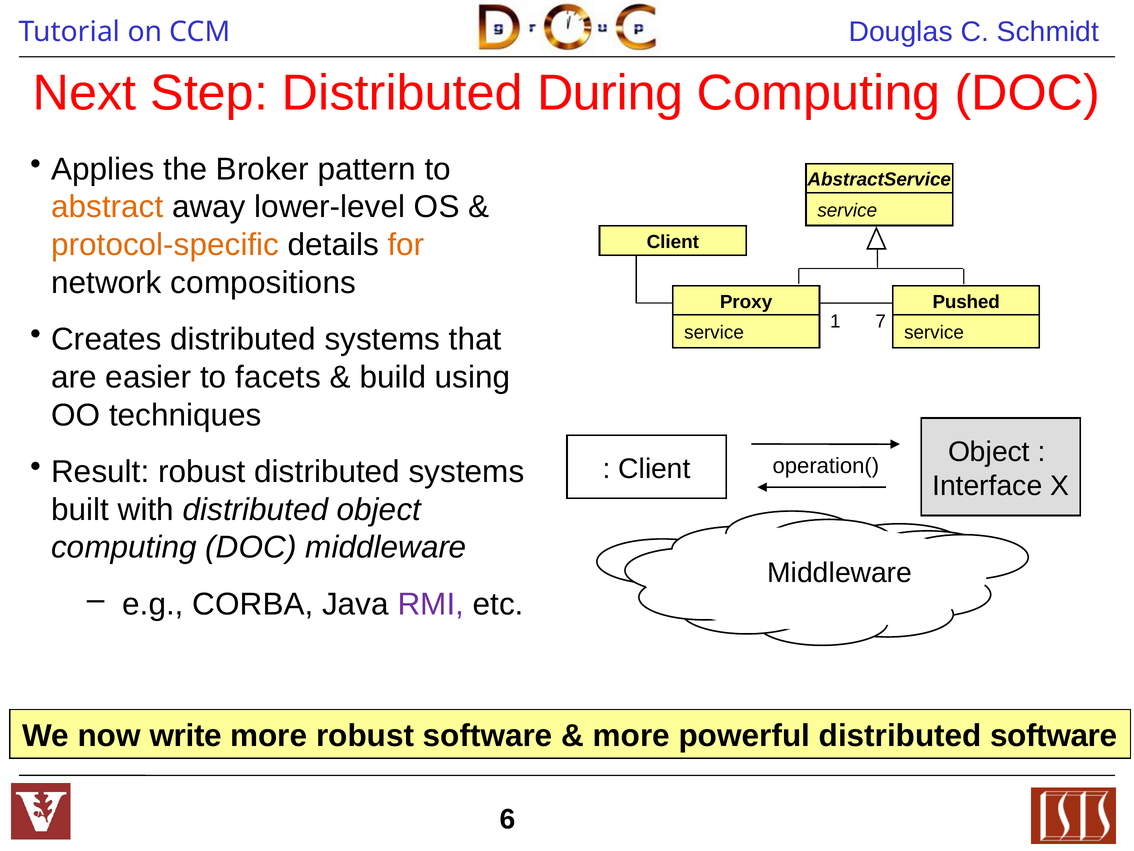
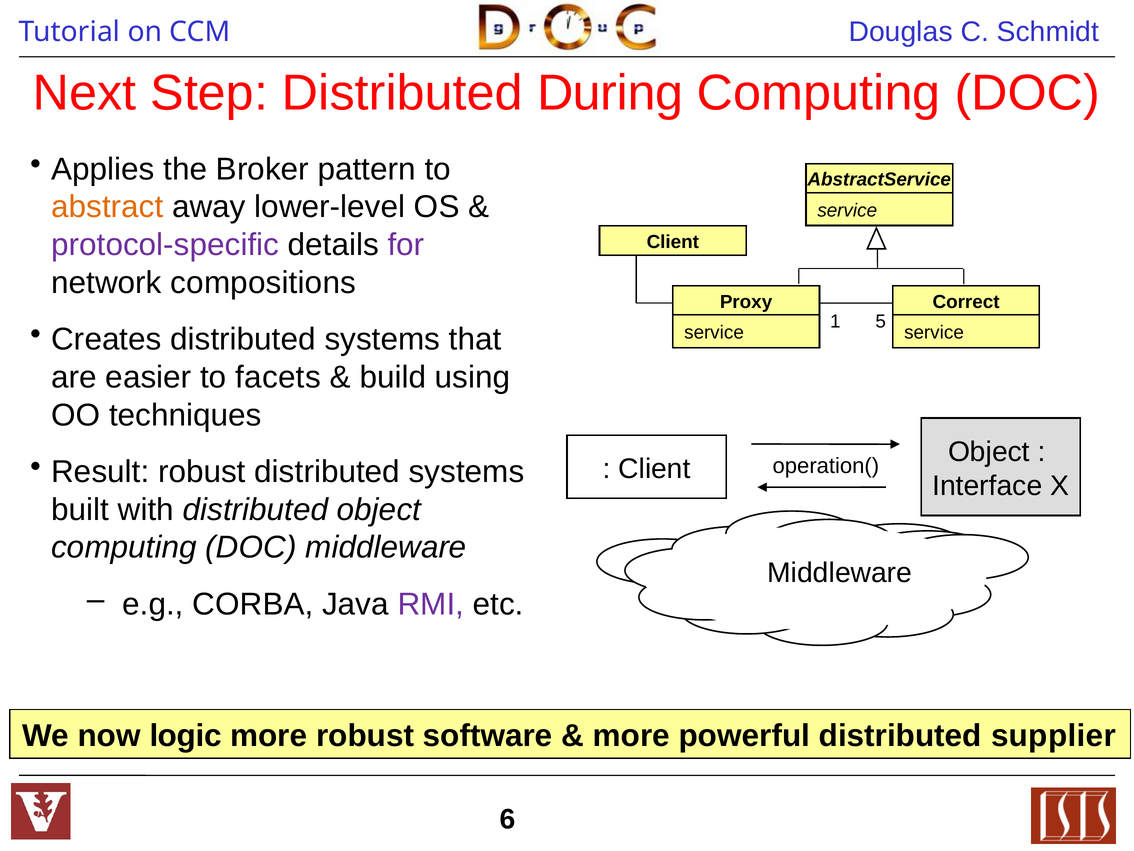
protocol-specific colour: orange -> purple
for colour: orange -> purple
Pushed: Pushed -> Correct
7: 7 -> 5
write: write -> logic
distributed software: software -> supplier
